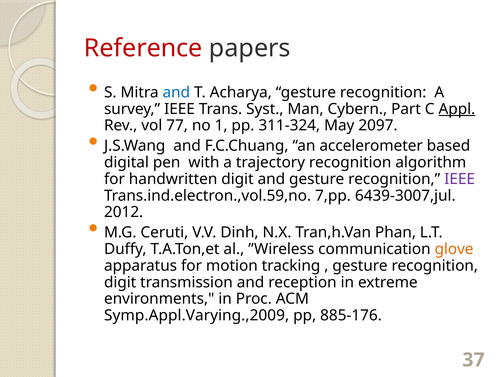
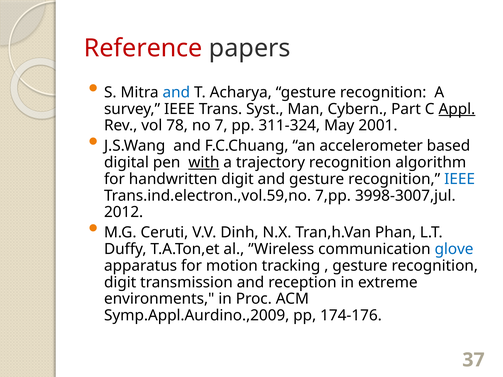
77: 77 -> 78
1: 1 -> 7
2097: 2097 -> 2001
with underline: none -> present
IEEE at (460, 179) colour: purple -> blue
6439-3007,jul: 6439-3007,jul -> 3998-3007,jul
glove colour: orange -> blue
Symp.Appl.Varying.,2009: Symp.Appl.Varying.,2009 -> Symp.Appl.Aurdino.,2009
885-176: 885-176 -> 174-176
